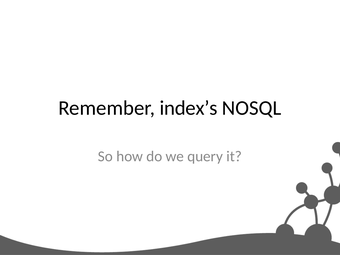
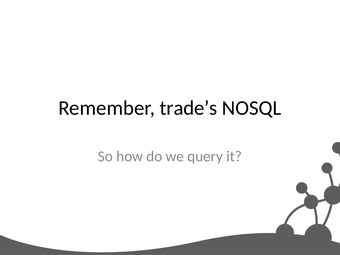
index’s: index’s -> trade’s
